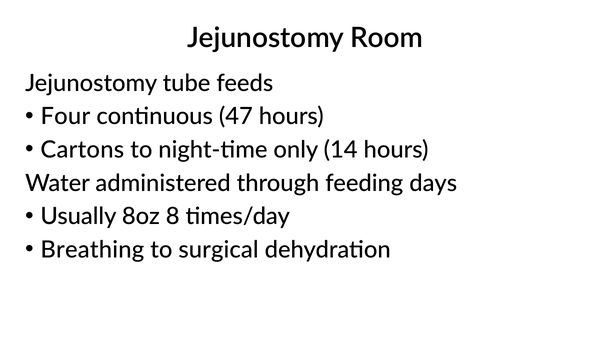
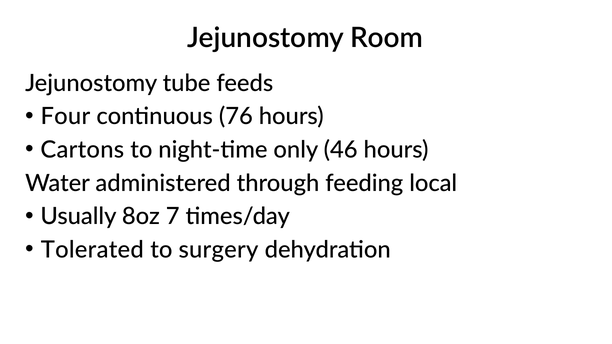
47: 47 -> 76
14: 14 -> 46
days: days -> local
8: 8 -> 7
Breathing: Breathing -> Tolerated
surgical: surgical -> surgery
